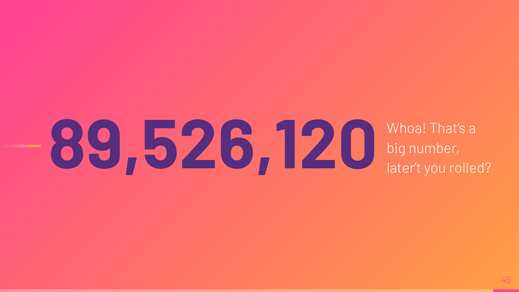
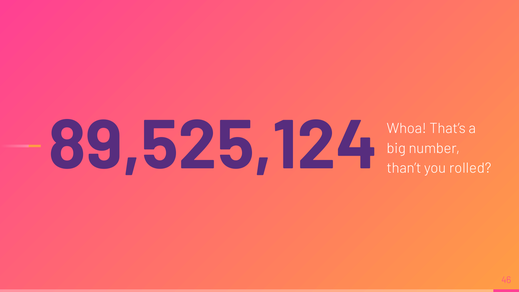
89,526,120: 89,526,120 -> 89,525,124
later’t: later’t -> than’t
